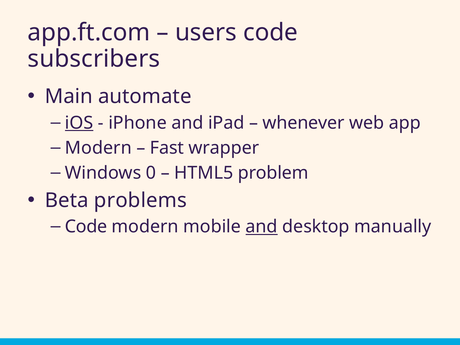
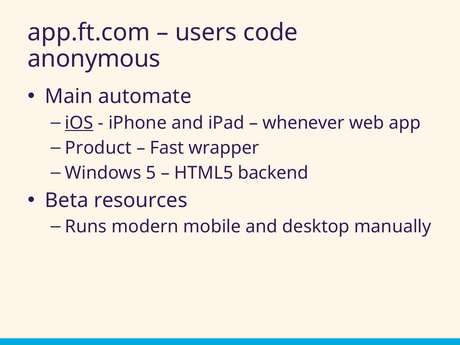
subscribers: subscribers -> anonymous
Modern at (98, 148): Modern -> Product
0: 0 -> 5
problem: problem -> backend
problems: problems -> resources
Code at (86, 227): Code -> Runs
and at (262, 227) underline: present -> none
